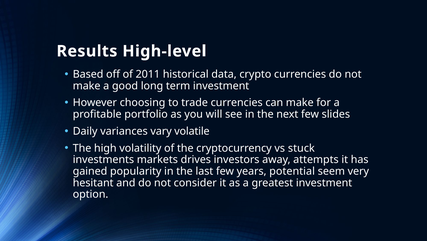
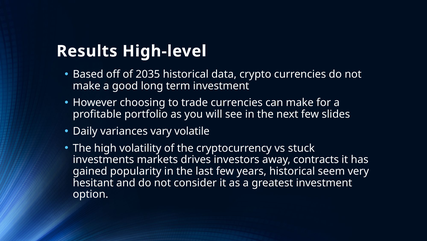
2011: 2011 -> 2035
attempts: attempts -> contracts
years potential: potential -> historical
